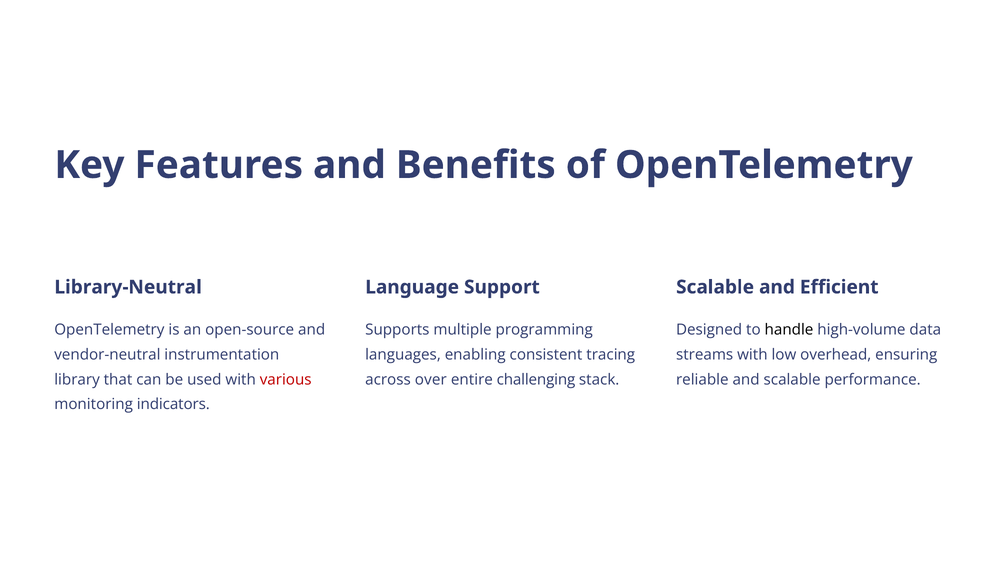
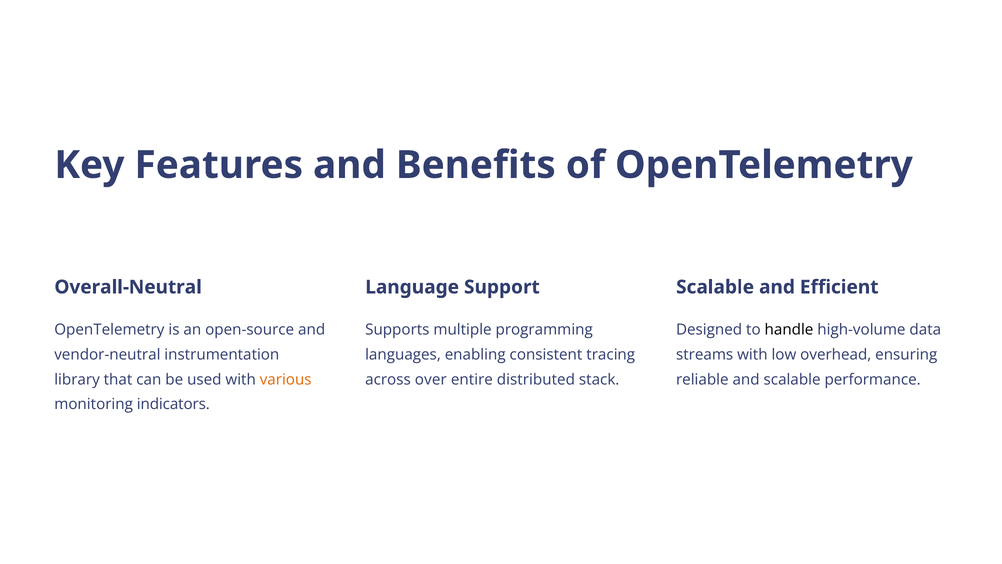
Library-Neutral: Library-Neutral -> Overall-Neutral
various colour: red -> orange
challenging: challenging -> distributed
